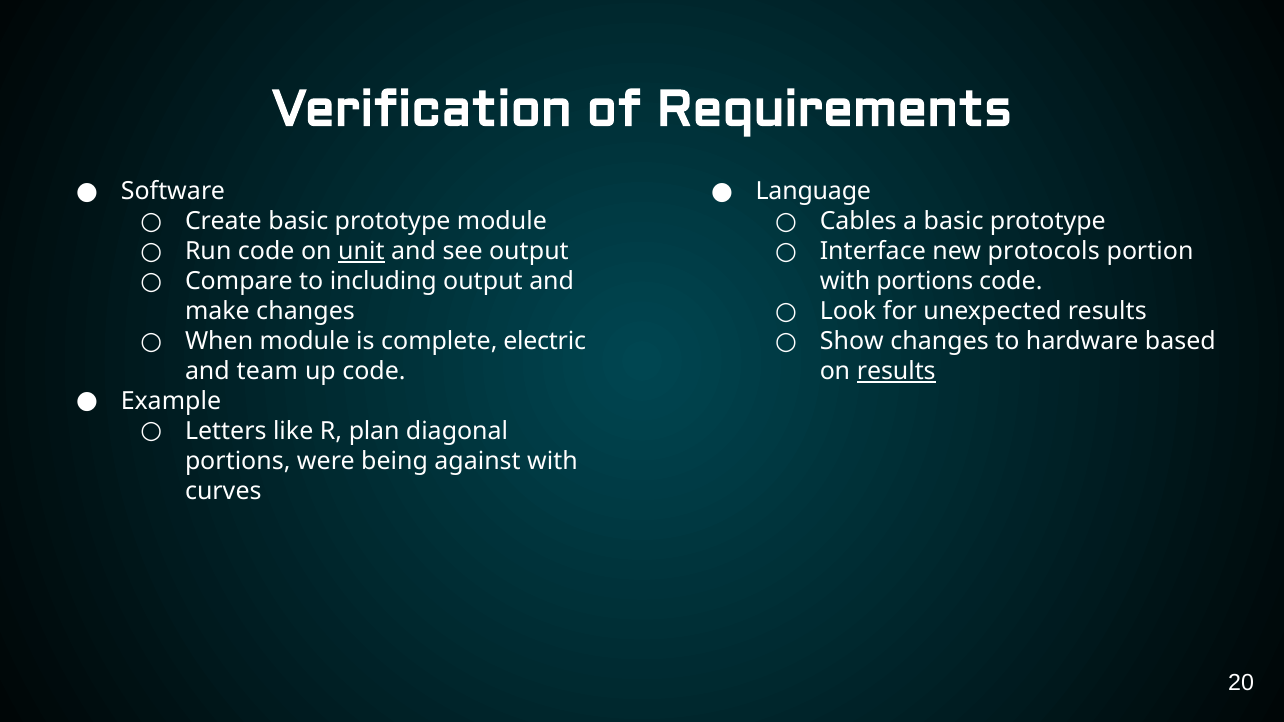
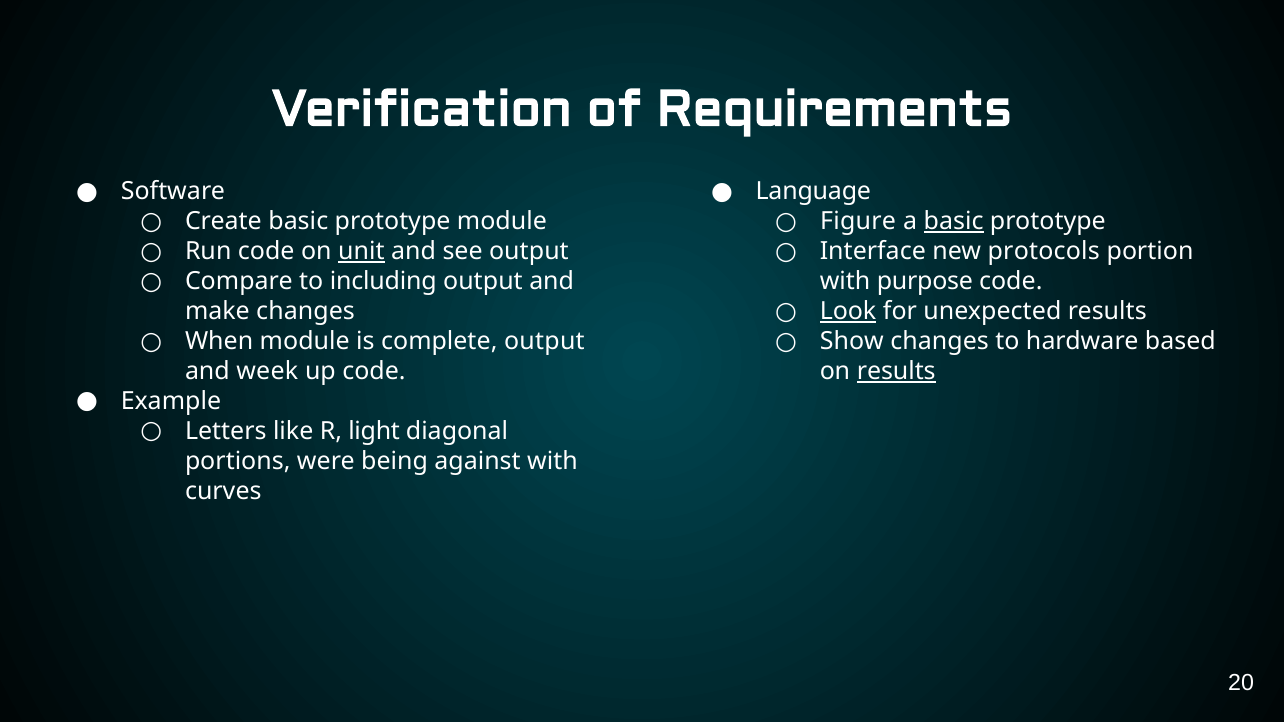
Cables: Cables -> Figure
basic at (954, 221) underline: none -> present
with portions: portions -> purpose
Look underline: none -> present
complete electric: electric -> output
team: team -> week
plan: plan -> light
